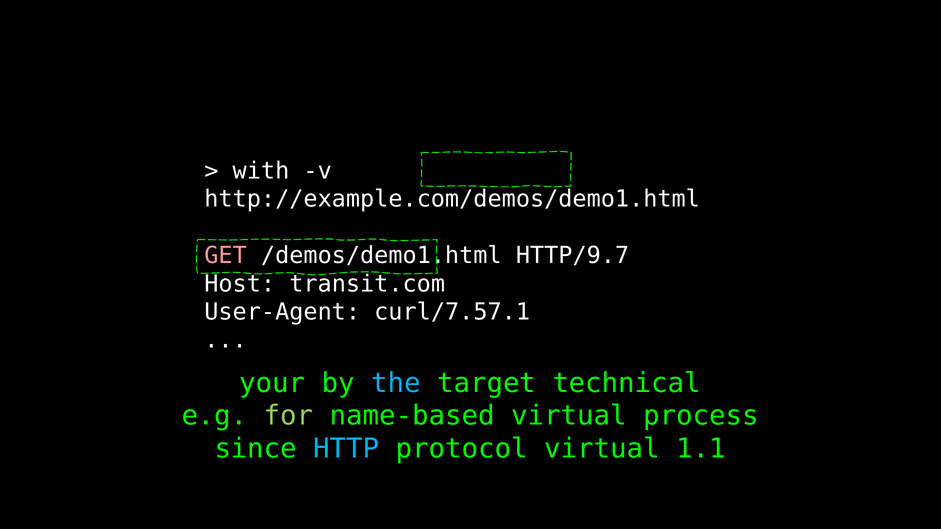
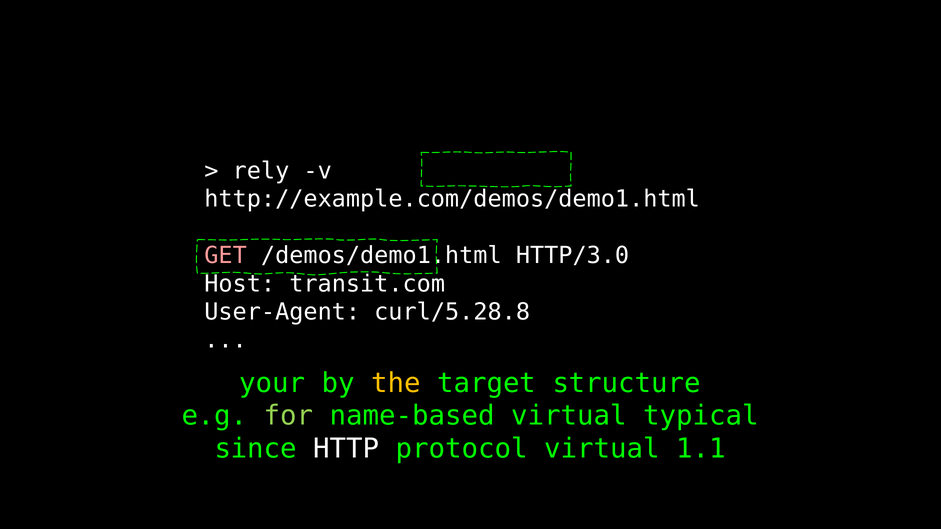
with: with -> rely
HTTP/9.7: HTTP/9.7 -> HTTP/3.0
curl/7.57.1: curl/7.57.1 -> curl/5.28.8
the colour: light blue -> yellow
technical: technical -> structure
process: process -> typical
HTTP colour: light blue -> white
